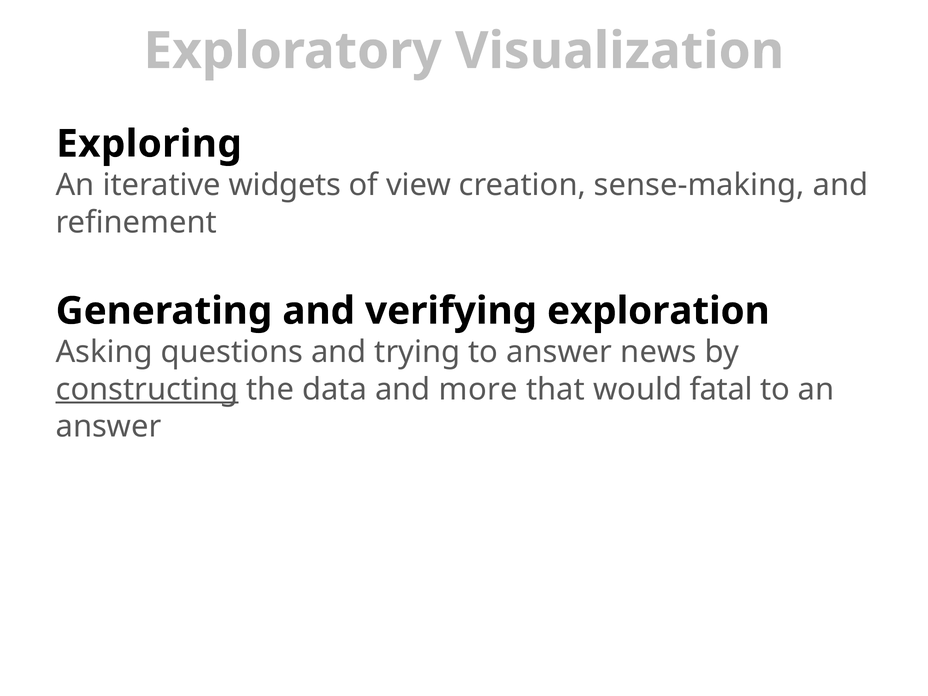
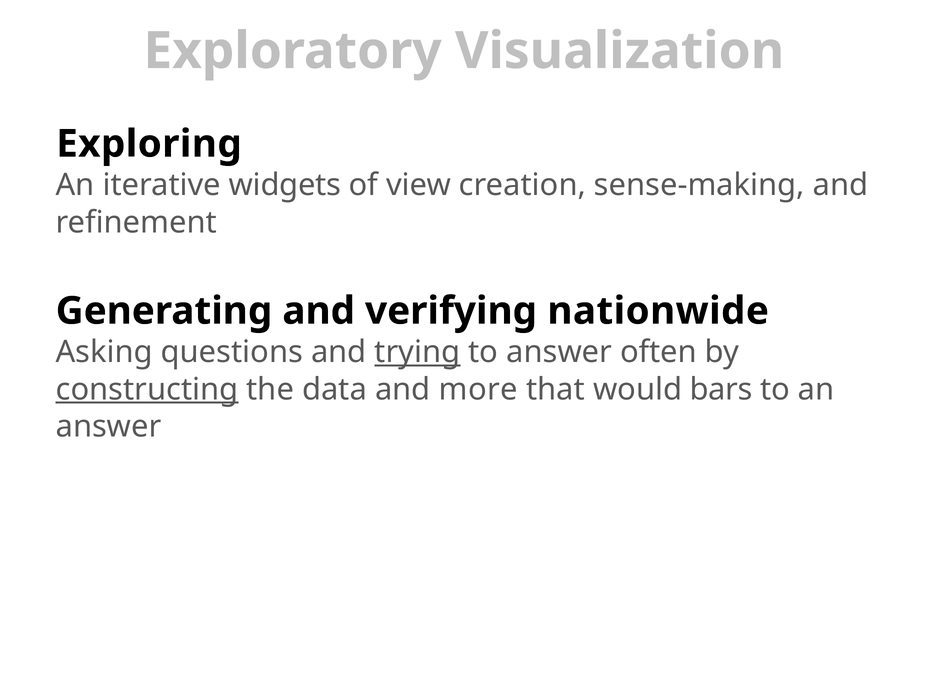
exploration: exploration -> nationwide
trying underline: none -> present
news: news -> often
fatal: fatal -> bars
